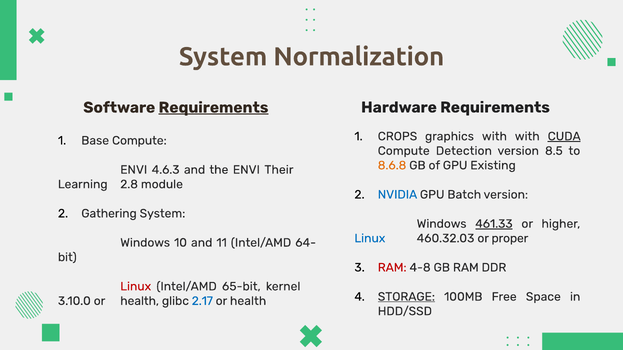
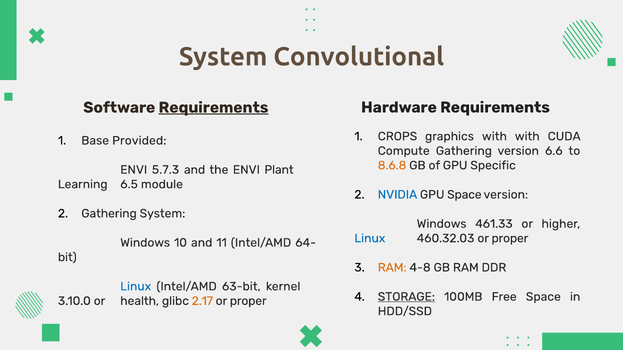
Normalization: Normalization -> Convolutional
CUDA underline: present -> none
Base Compute: Compute -> Provided
Compute Detection: Detection -> Gathering
8.5: 8.5 -> 6.6
Existing: Existing -> Specific
4.6.3: 4.6.3 -> 5.7.3
Their: Their -> Plant
2.8: 2.8 -> 6.5
GPU Batch: Batch -> Space
461.33 underline: present -> none
RAM at (392, 268) colour: red -> orange
Linux at (136, 287) colour: red -> blue
65-bit: 65-bit -> 63-bit
2.17 colour: blue -> orange
health at (248, 301): health -> proper
